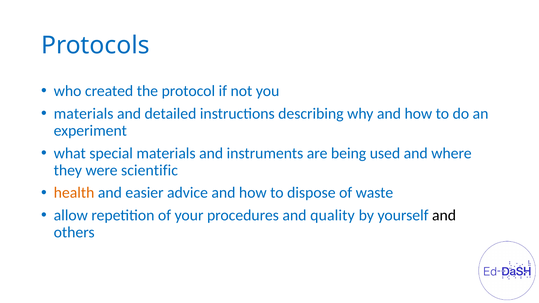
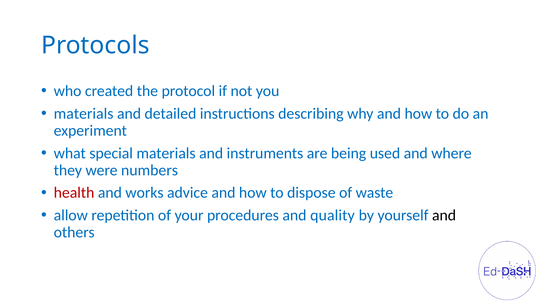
scientific: scientific -> numbers
health colour: orange -> red
easier: easier -> works
